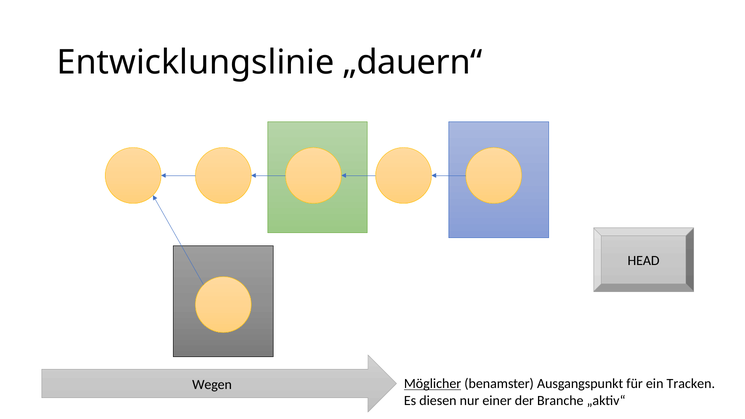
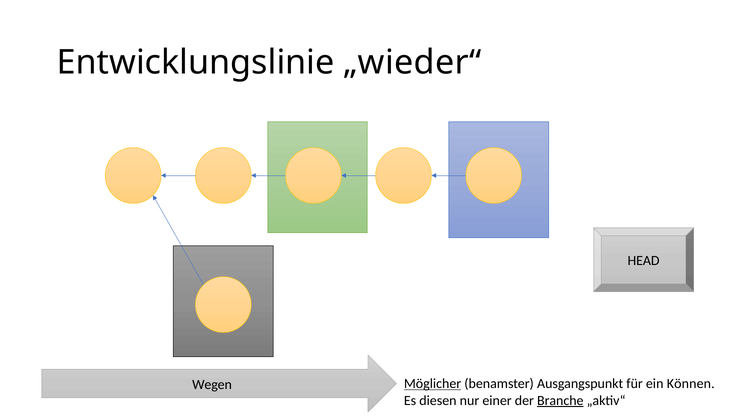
„dauern“: „dauern“ -> „wieder“
Tracken: Tracken -> Können
Branche underline: none -> present
